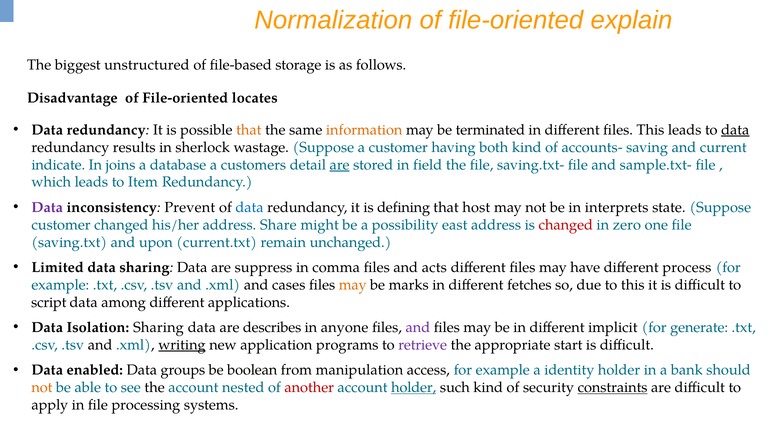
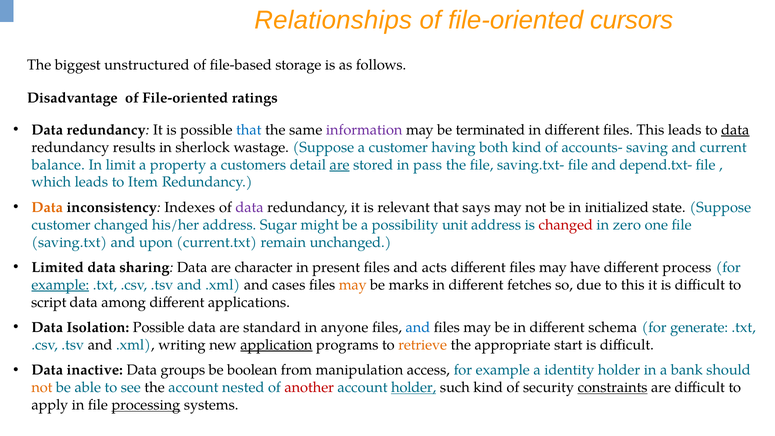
Normalization: Normalization -> Relationships
explain: explain -> cursors
locates: locates -> ratings
that at (249, 130) colour: orange -> blue
information colour: orange -> purple
indicate: indicate -> balance
joins: joins -> limit
database: database -> property
field: field -> pass
sample.txt-: sample.txt- -> depend.txt-
Data at (47, 207) colour: purple -> orange
Prevent: Prevent -> Indexes
data at (250, 207) colour: blue -> purple
defining: defining -> relevant
host: host -> says
interprets: interprets -> initialized
Share: Share -> Sugar
east: east -> unit
suppress: suppress -> character
comma: comma -> present
example at (60, 285) underline: none -> present
Isolation Sharing: Sharing -> Possible
describes: describes -> standard
and at (418, 327) colour: purple -> blue
implicit: implicit -> schema
writing underline: present -> none
application underline: none -> present
retrieve colour: purple -> orange
enabled: enabled -> inactive
processing underline: none -> present
